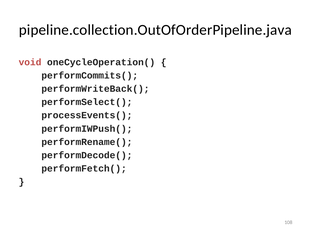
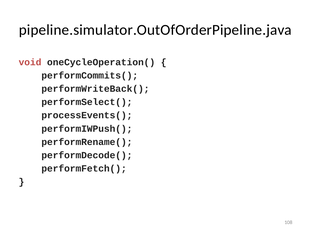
pipeline.collection.OutOfOrderPipeline.java: pipeline.collection.OutOfOrderPipeline.java -> pipeline.simulator.OutOfOrderPipeline.java
